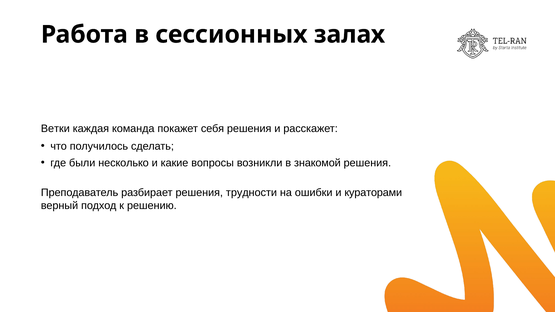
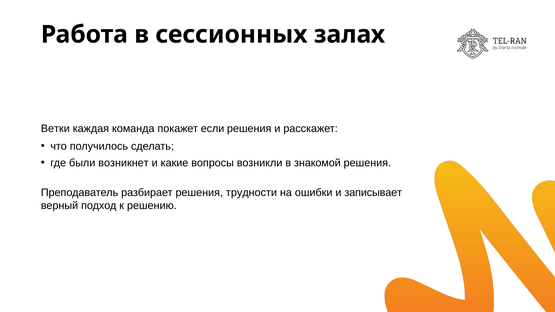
себя: себя -> если
несколько: несколько -> возникнет
кураторами: кураторами -> записывает
